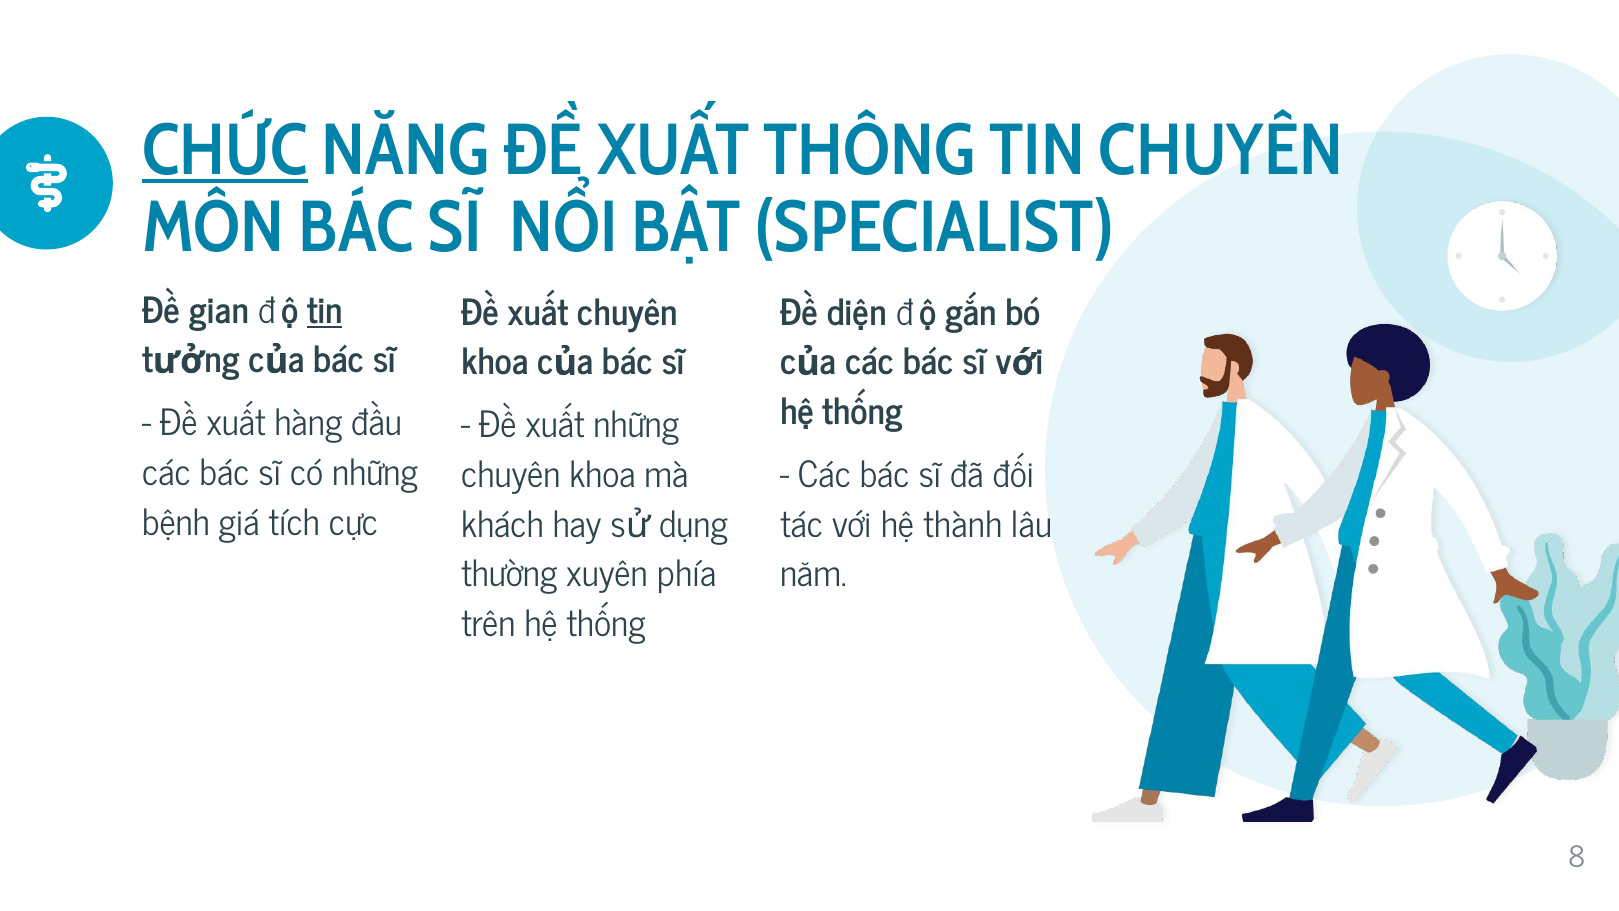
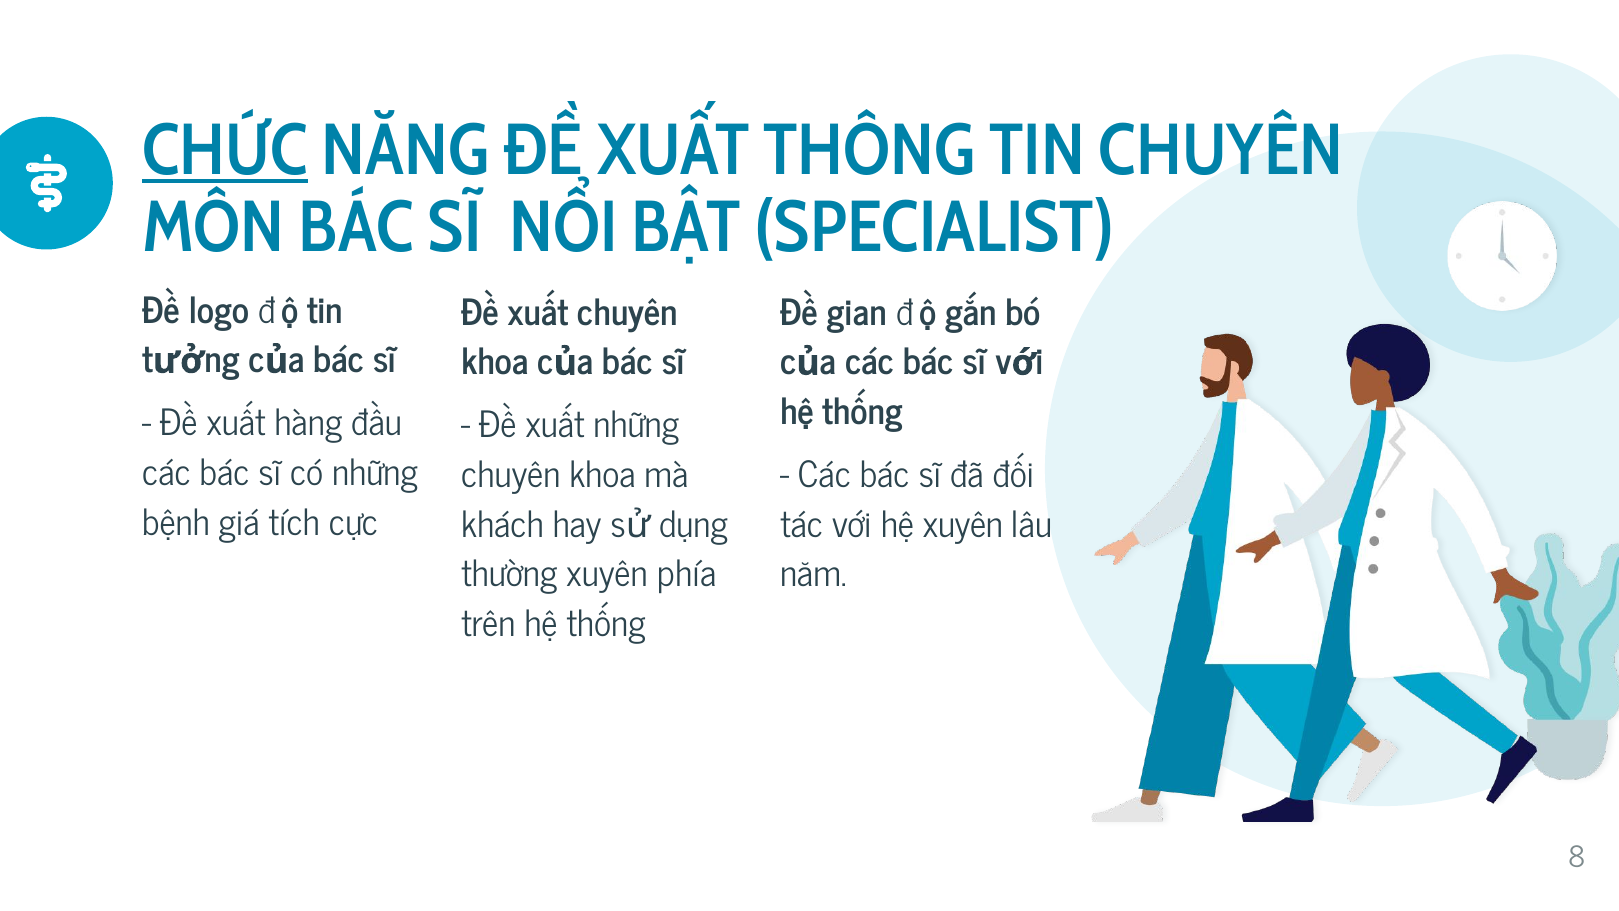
gian: gian -> logo
tin at (325, 311) underline: present -> none
diện: diện -> gian
hệ thành: thành -> xuyên
